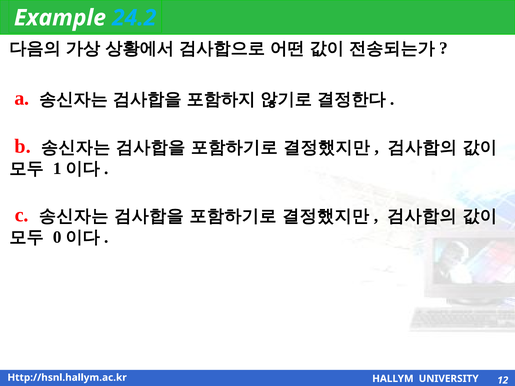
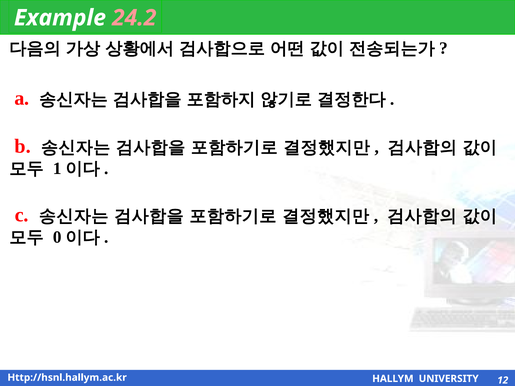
24.2 colour: light blue -> pink
